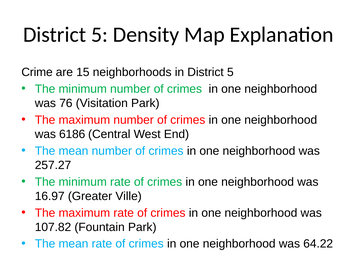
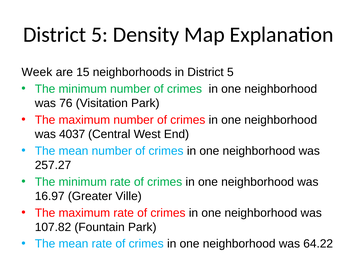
Crime: Crime -> Week
6186: 6186 -> 4037
